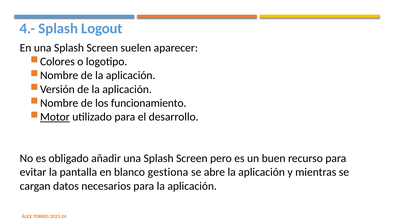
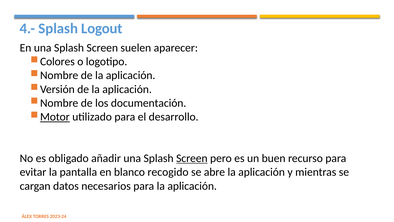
funcionamiento: funcionamiento -> documentación
Screen at (192, 158) underline: none -> present
gestiona: gestiona -> recogido
